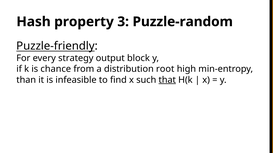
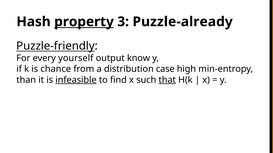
property underline: none -> present
Puzzle-random: Puzzle-random -> Puzzle-already
strategy: strategy -> yourself
block: block -> know
root: root -> case
infeasible underline: none -> present
